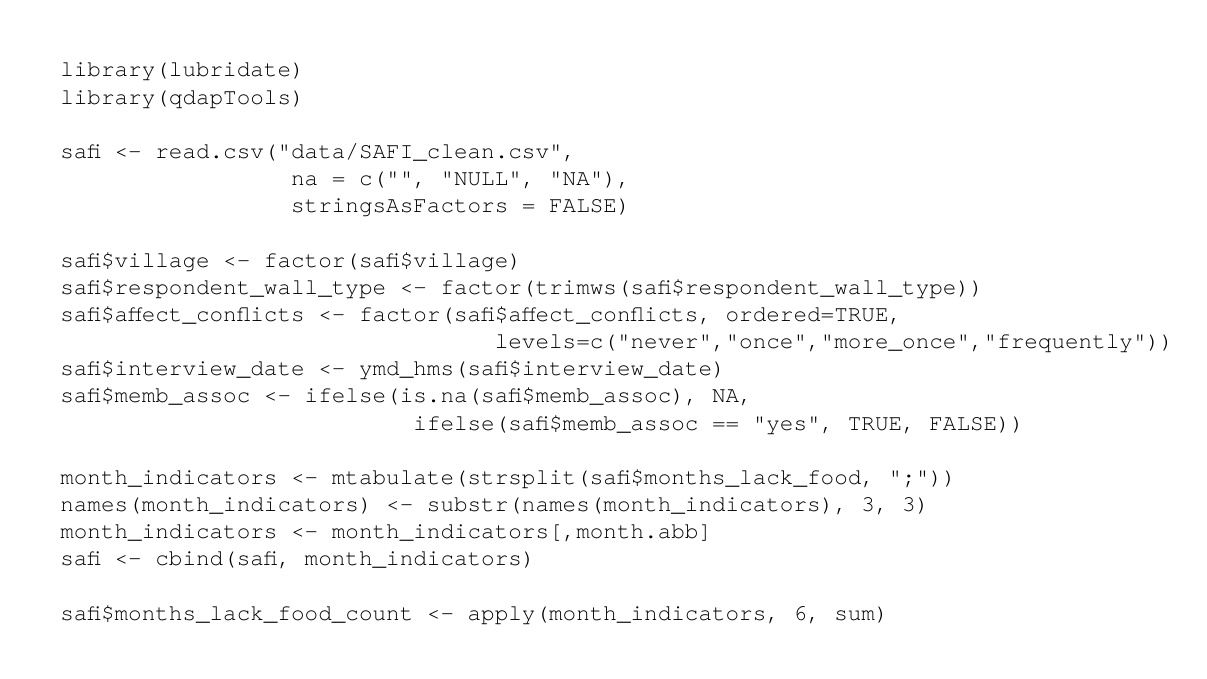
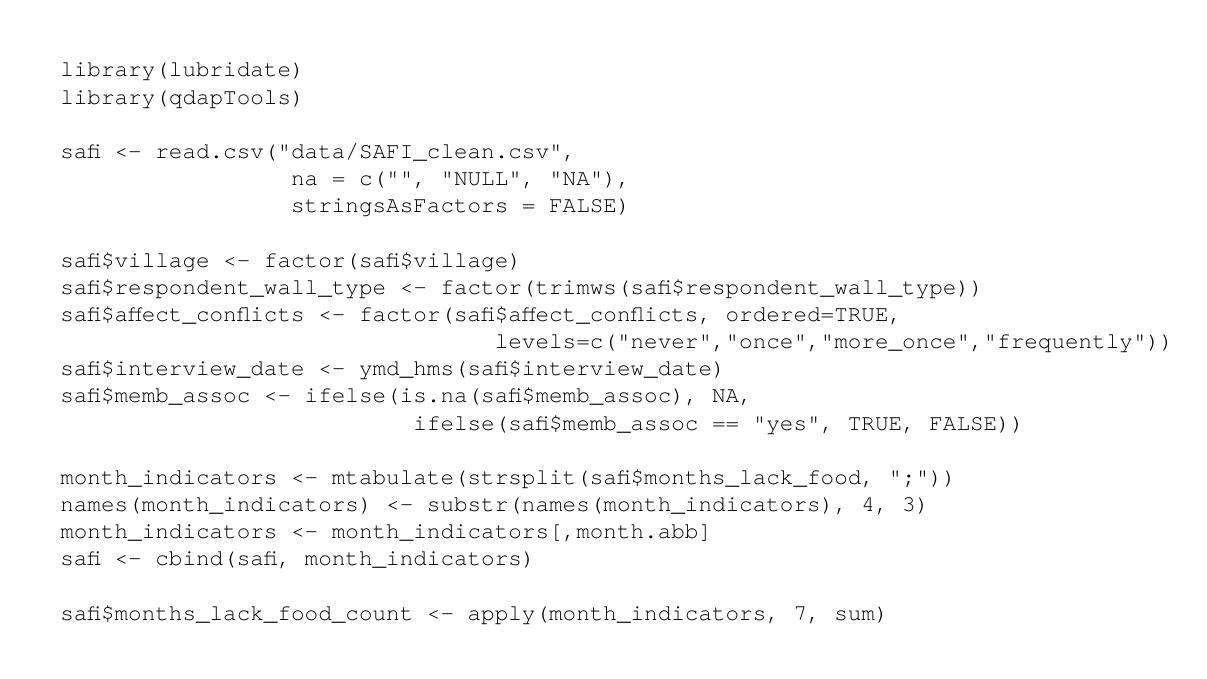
substr(names(month_indicators 3: 3 -> 4
6: 6 -> 7
